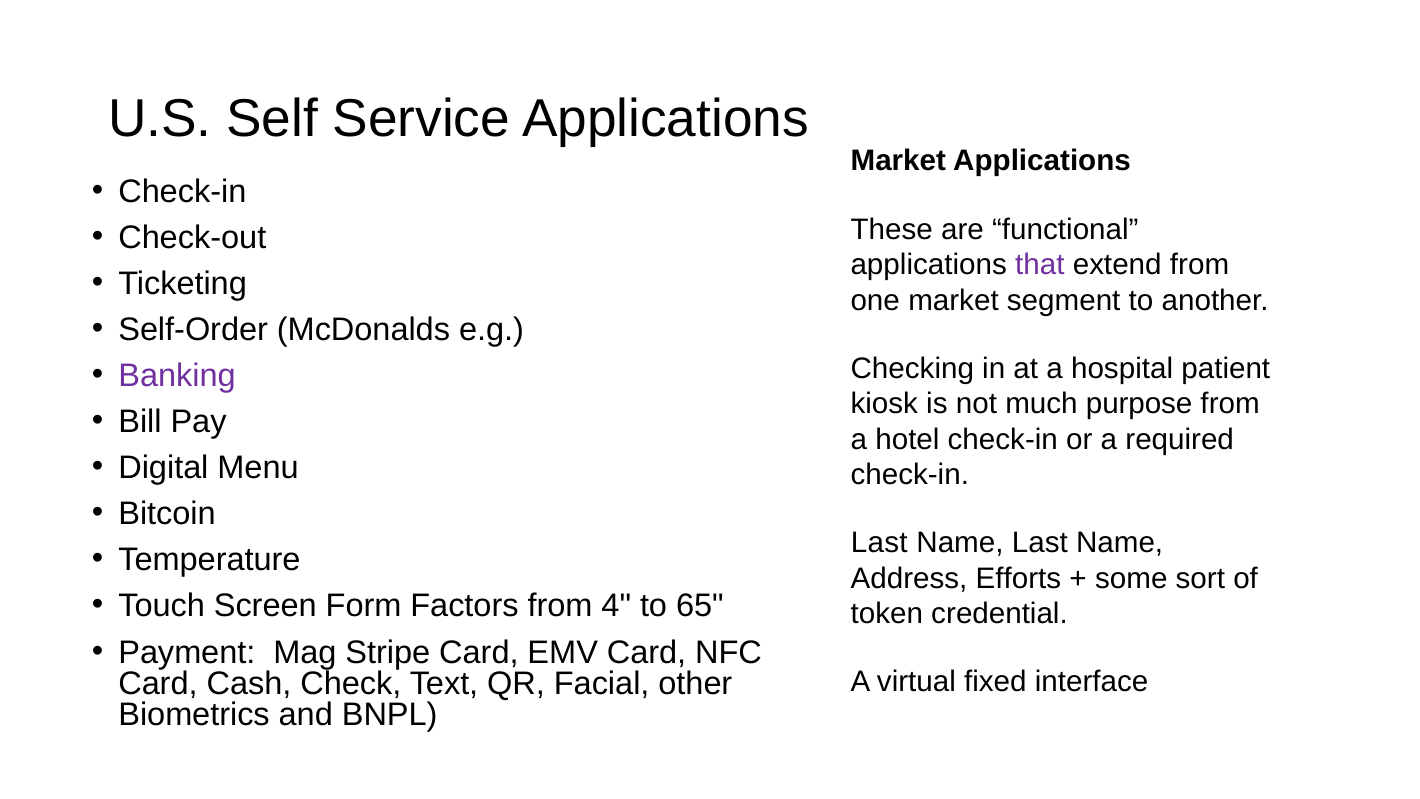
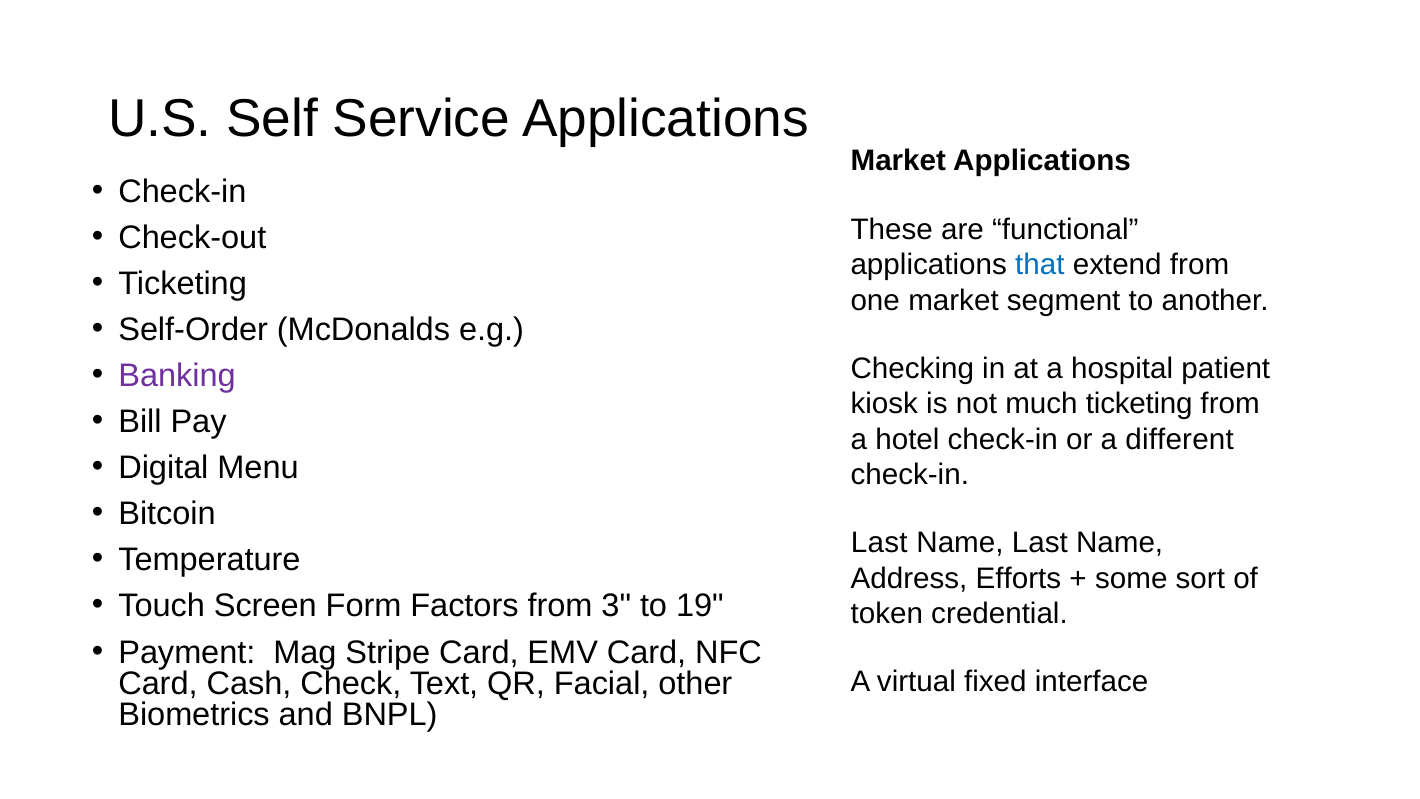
that colour: purple -> blue
much purpose: purpose -> ticketing
required: required -> different
4: 4 -> 3
65: 65 -> 19
